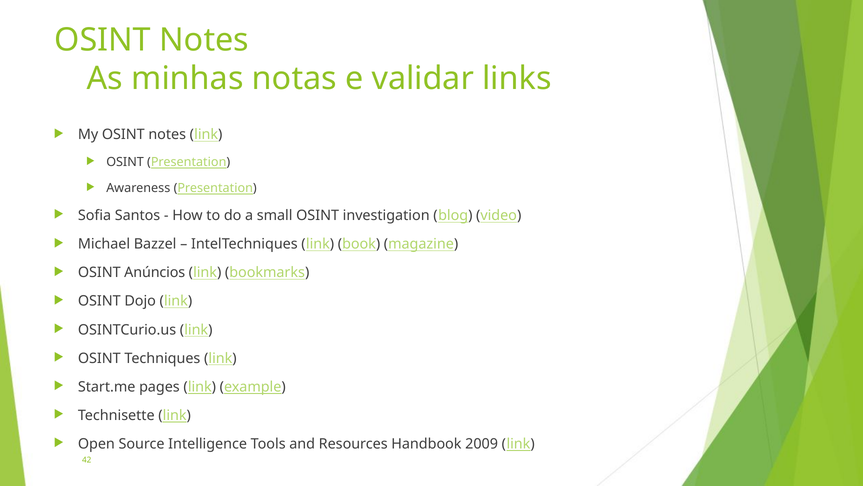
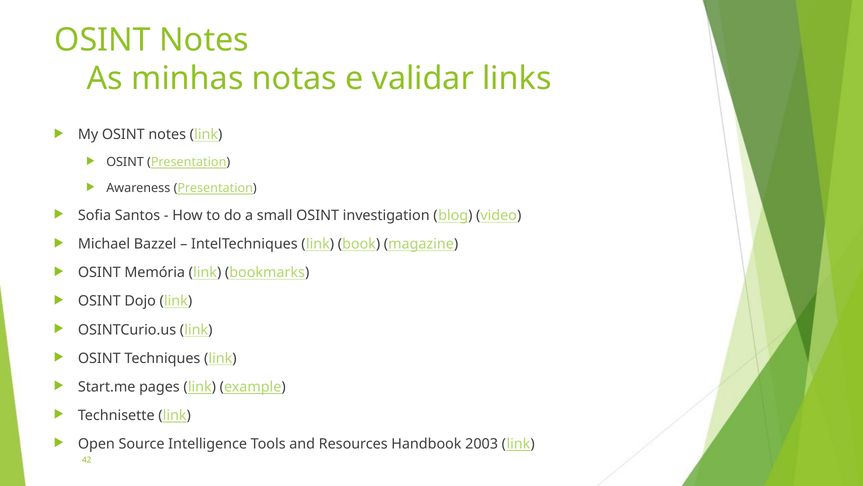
Anúncios: Anúncios -> Memória
2009: 2009 -> 2003
